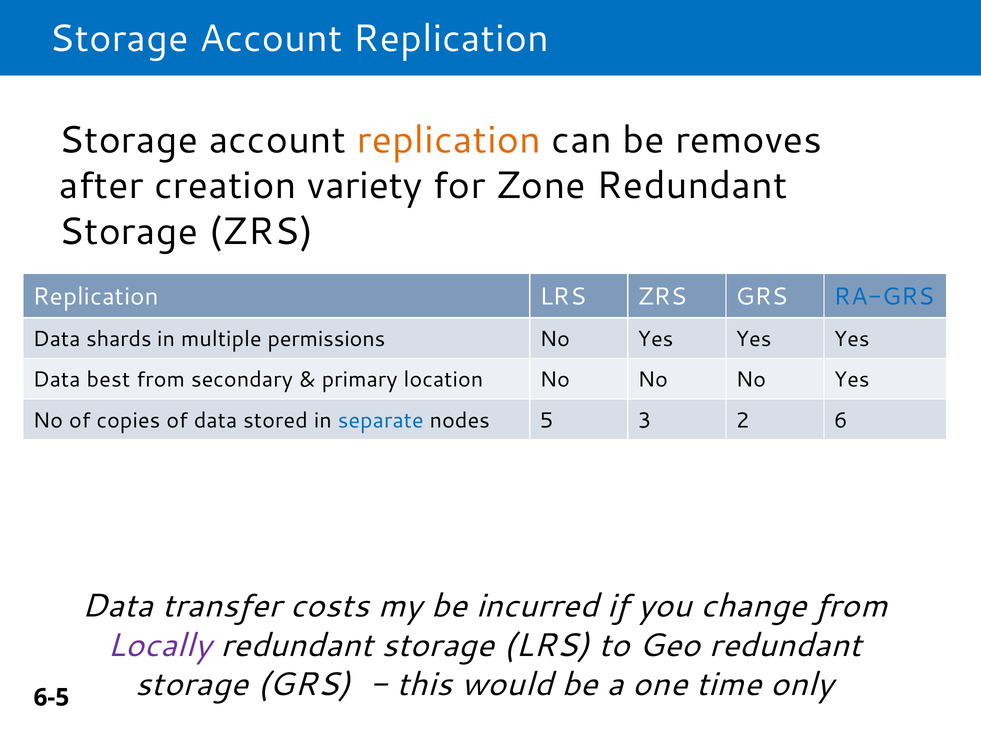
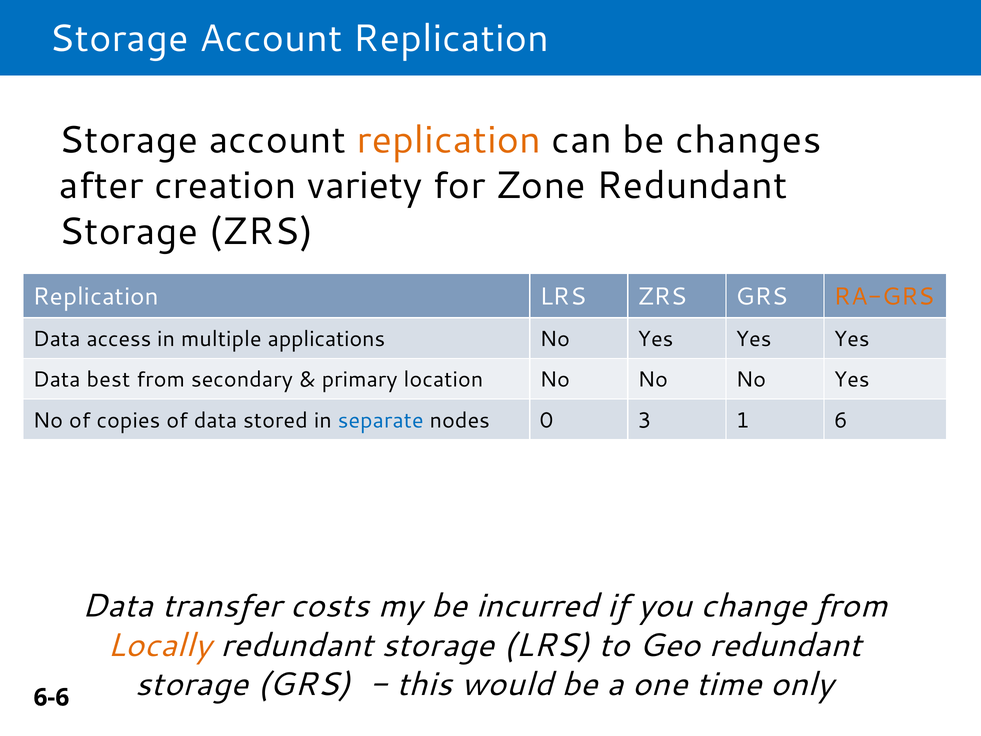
removes: removes -> changes
RA-GRS colour: blue -> orange
shards: shards -> access
permissions: permissions -> applications
5: 5 -> 0
2: 2 -> 1
Locally colour: purple -> orange
6-5: 6-5 -> 6-6
